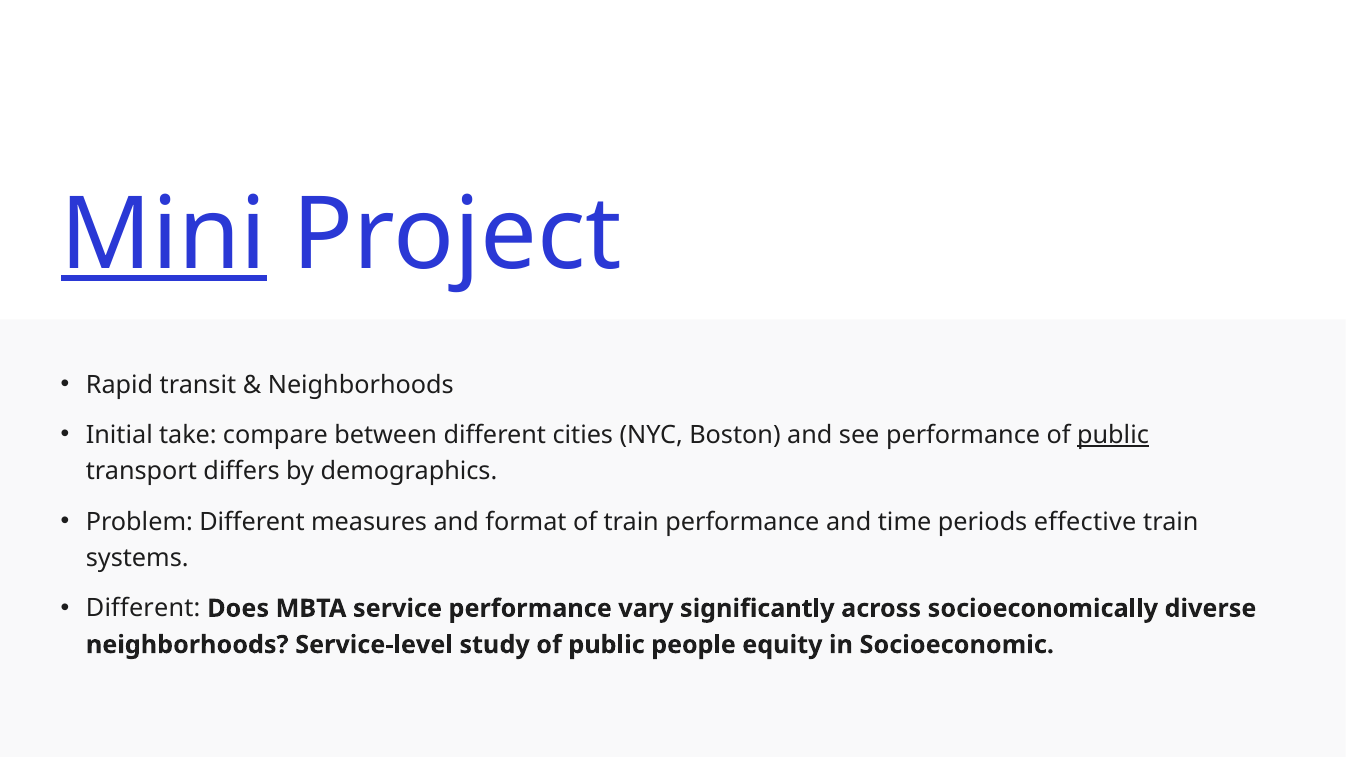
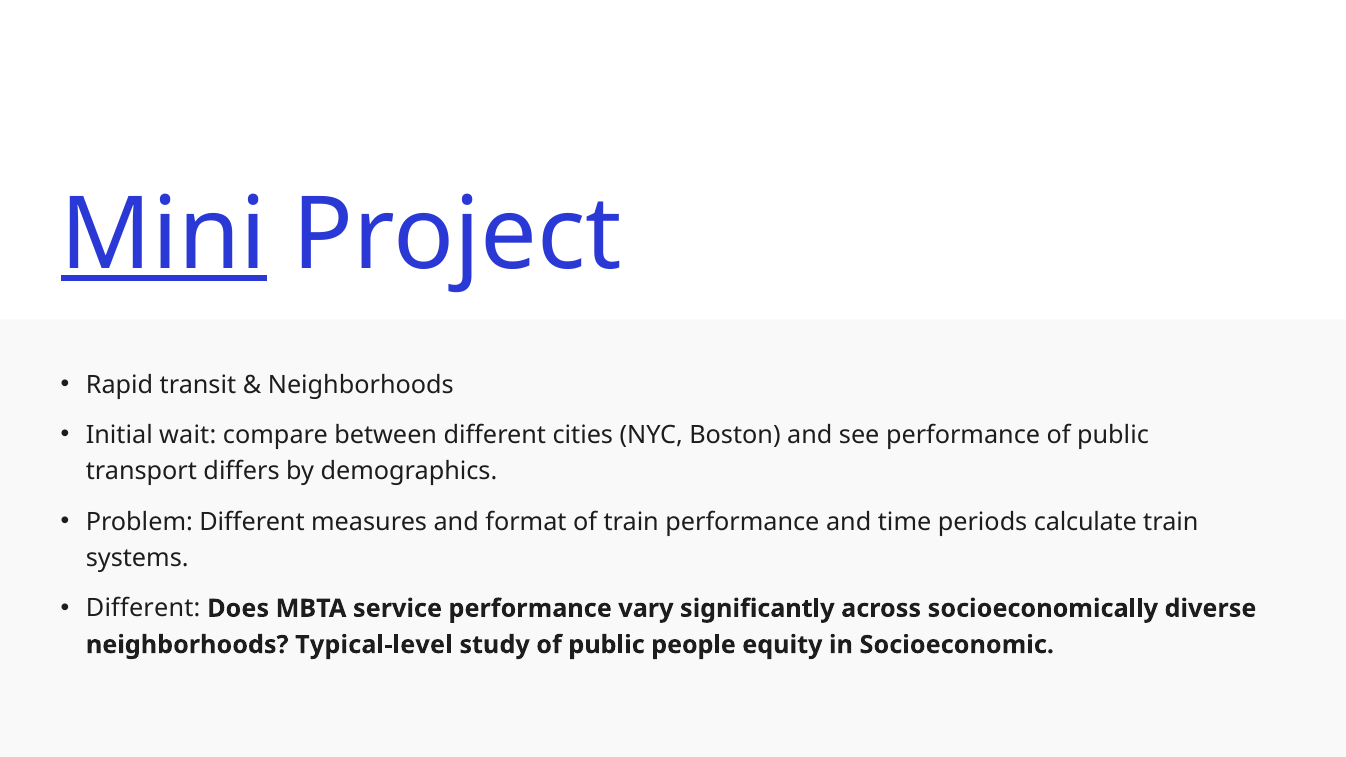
take: take -> wait
public at (1113, 435) underline: present -> none
effective: effective -> calculate
Service-level: Service-level -> Typical-level
